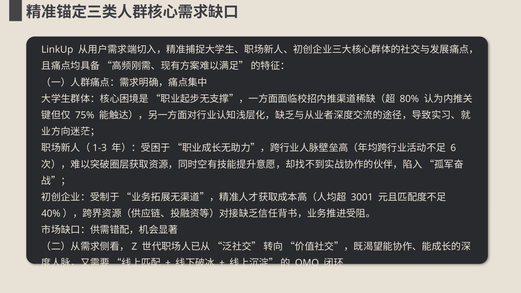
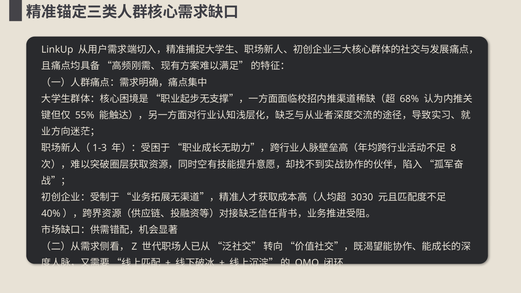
80%: 80% -> 68%
75%: 75% -> 55%
6: 6 -> 8
3001: 3001 -> 3030
